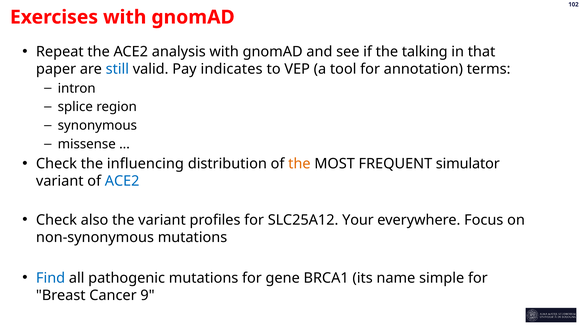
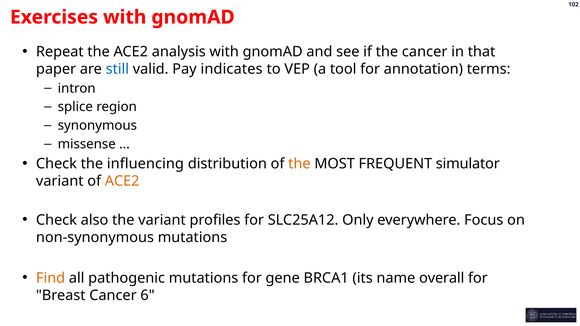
the talking: talking -> cancer
ACE2 at (122, 181) colour: blue -> orange
Your: Your -> Only
Find colour: blue -> orange
simple: simple -> overall
9: 9 -> 6
